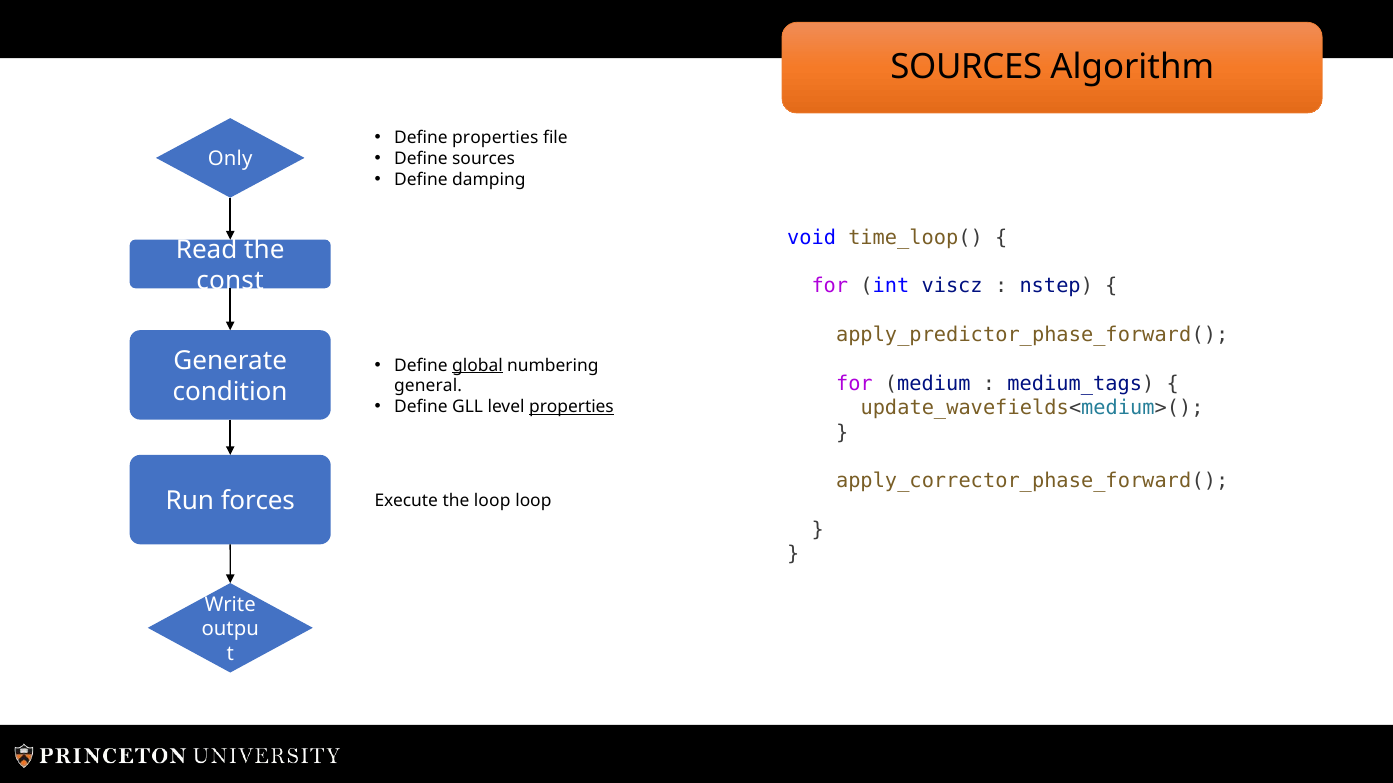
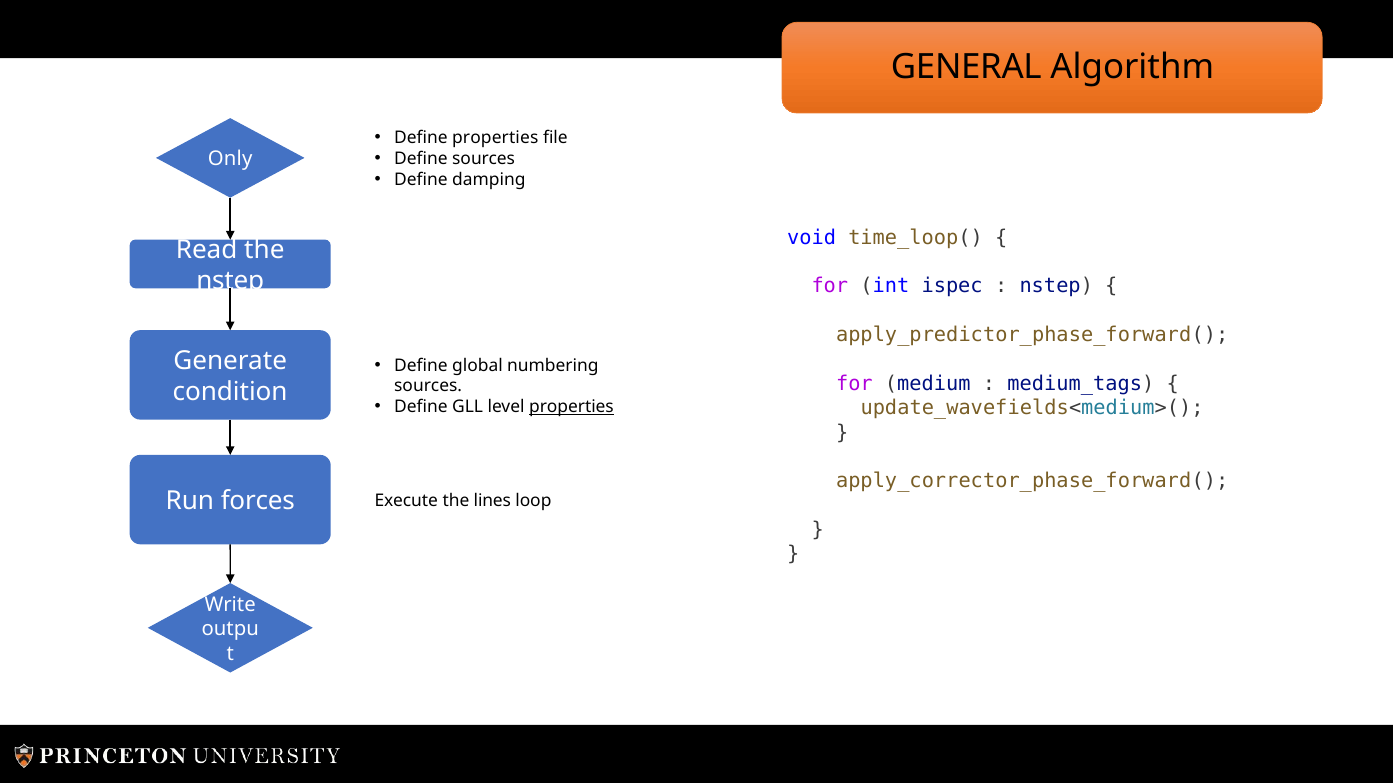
SOURCES at (966, 67): SOURCES -> GENERAL
const at (230, 282): const -> nstep
viscz: viscz -> ispec
global underline: present -> none
general at (428, 386): general -> sources
the loop: loop -> lines
